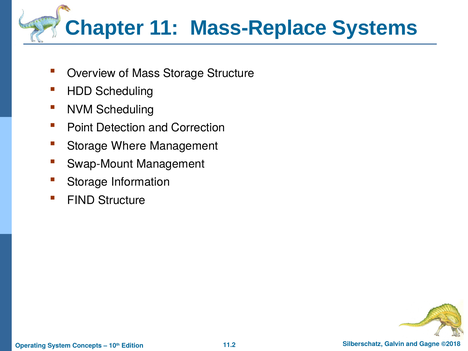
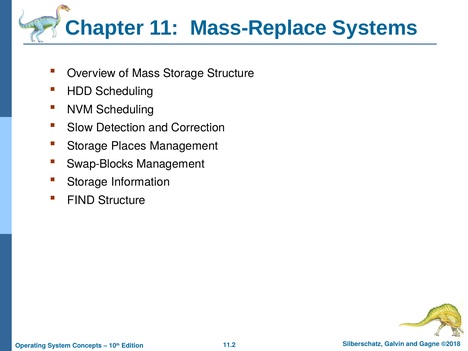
Point: Point -> Slow
Where: Where -> Places
Swap-Mount: Swap-Mount -> Swap-Blocks
